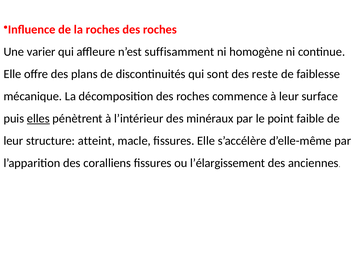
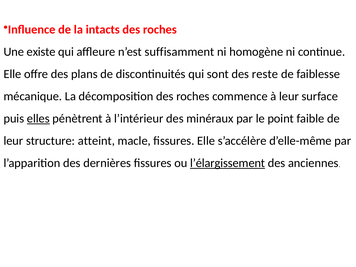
la roches: roches -> intacts
varier: varier -> existe
coralliens: coralliens -> dernières
l’élargissement underline: none -> present
